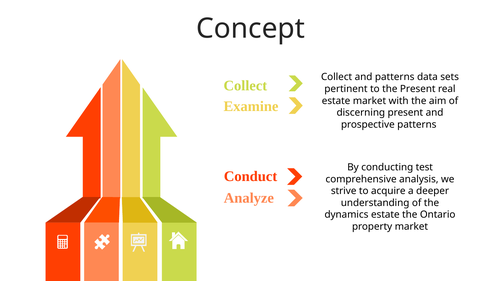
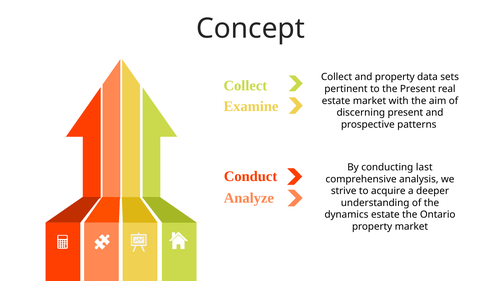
and patterns: patterns -> property
test: test -> last
